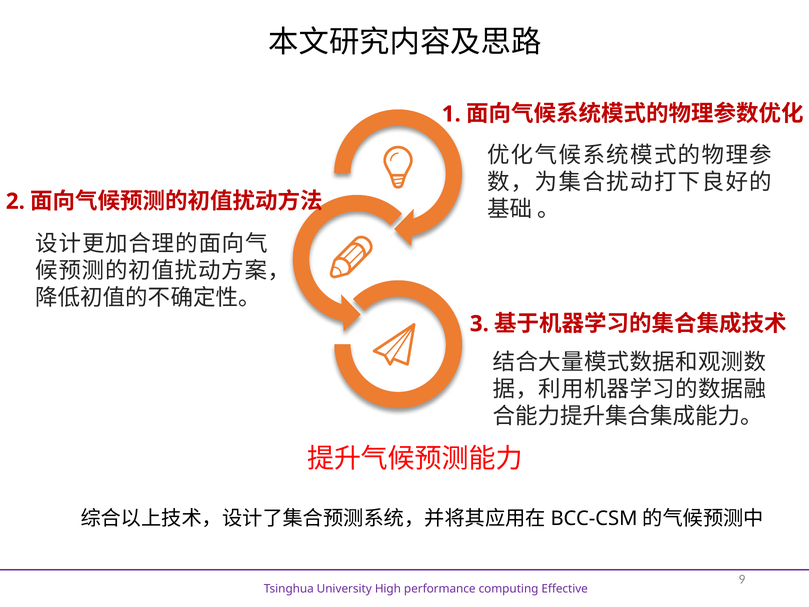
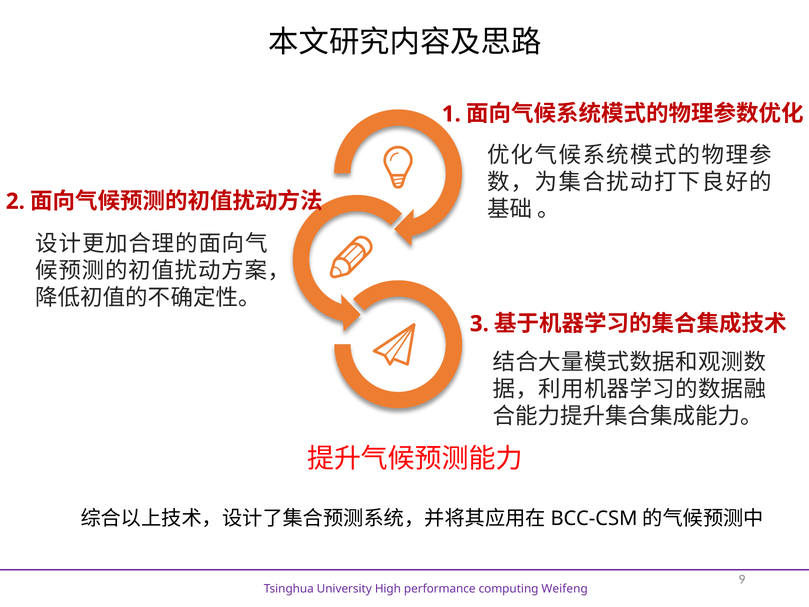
Effective: Effective -> Weifeng
